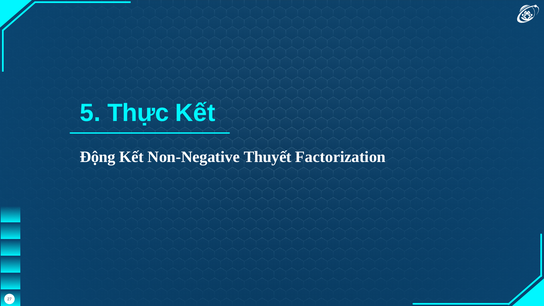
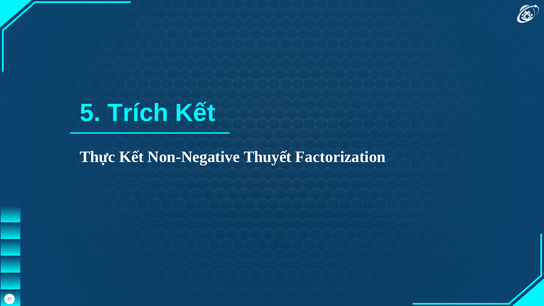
Thực: Thực -> Trích
Động: Động -> Thực
